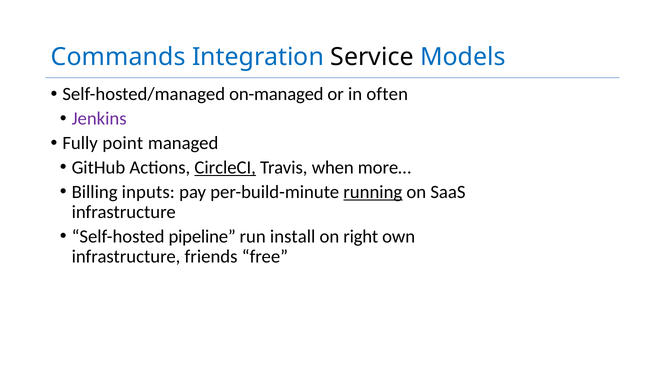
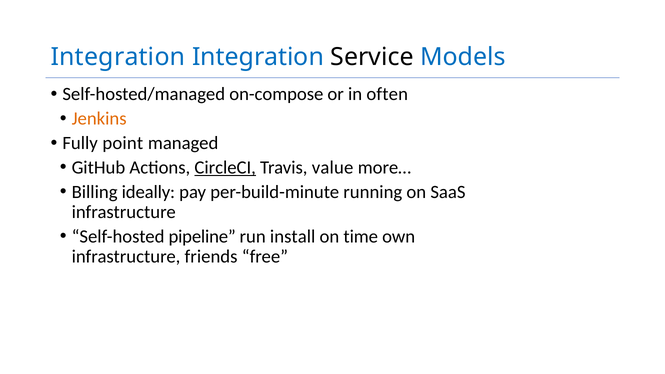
Commands at (118, 57): Commands -> Integration
on-managed: on-managed -> on-compose
Jenkins colour: purple -> orange
when: when -> value
inputs: inputs -> ideally
running underline: present -> none
right: right -> time
